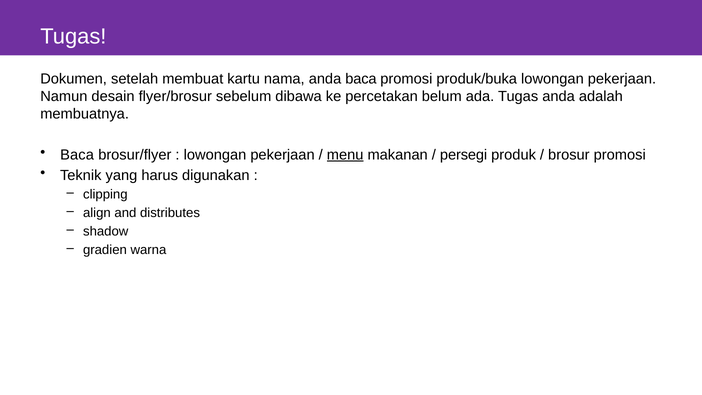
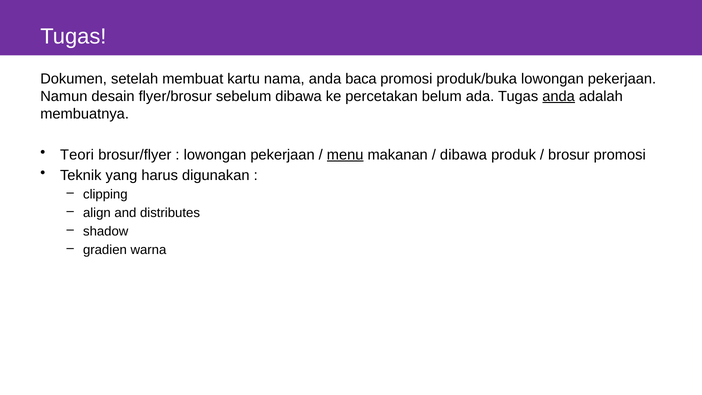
anda at (559, 96) underline: none -> present
Baca at (77, 155): Baca -> Teori
persegi at (464, 155): persegi -> dibawa
